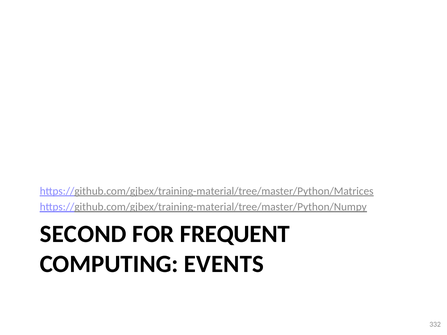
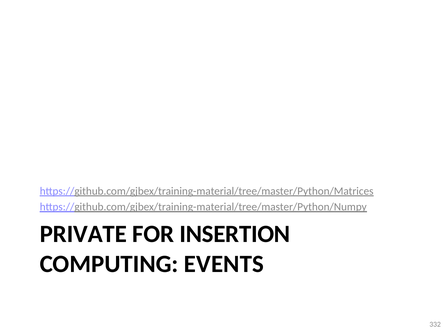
SECOND: SECOND -> PRIVATE
FREQUENT: FREQUENT -> INSERTION
